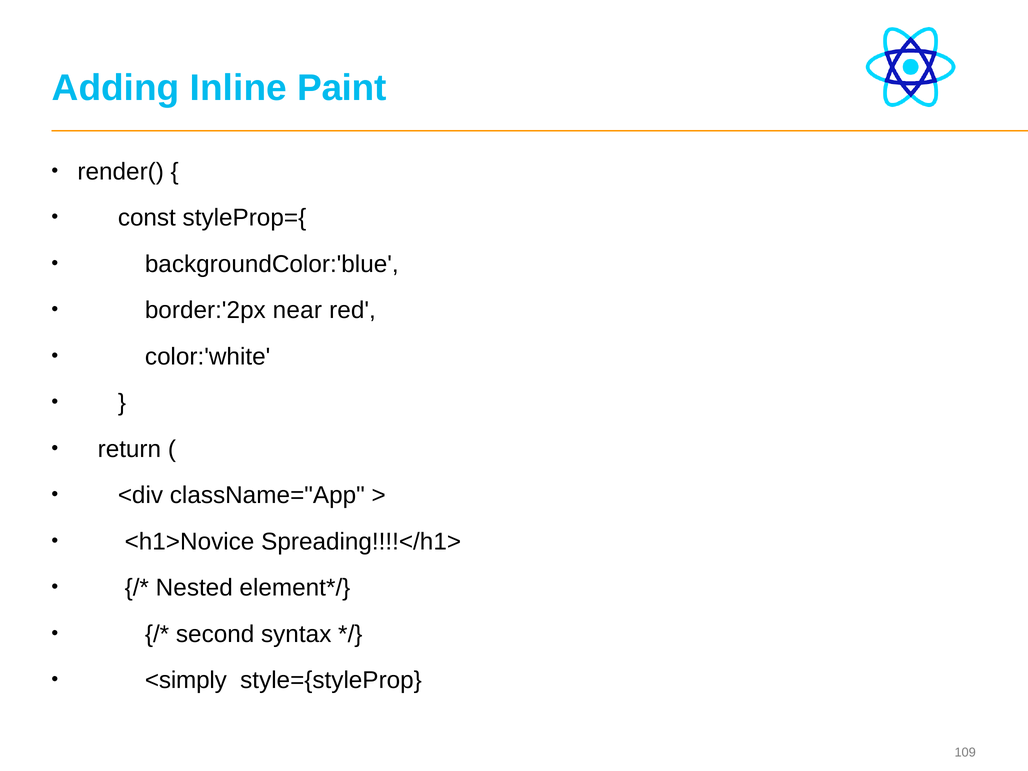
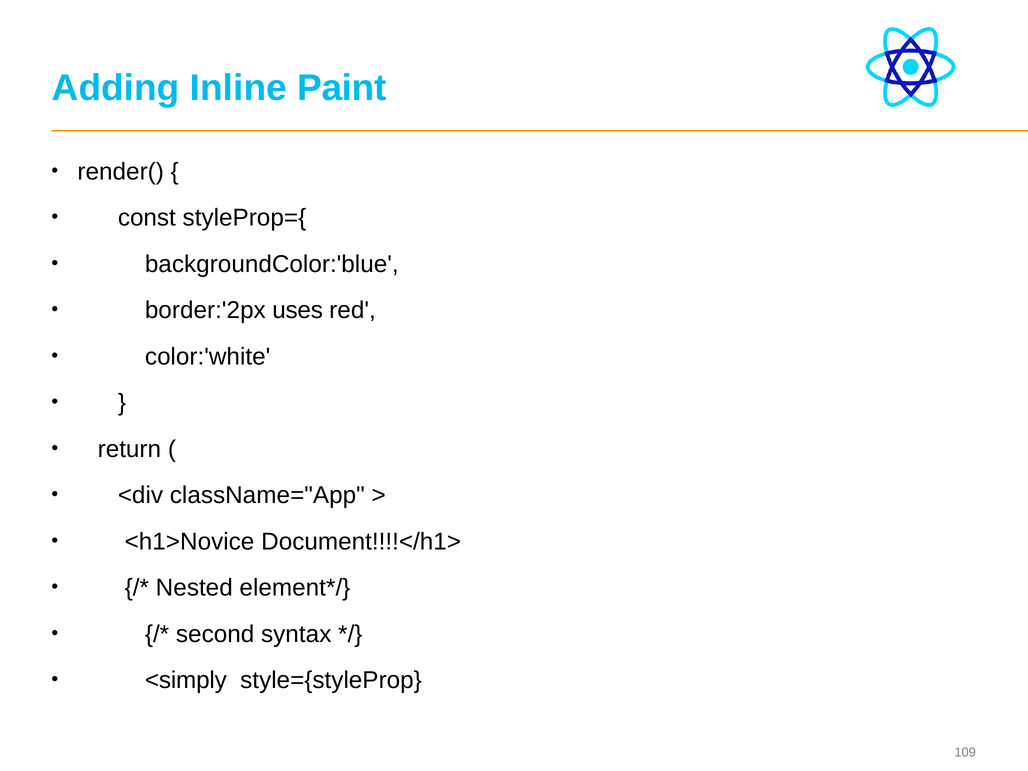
near: near -> uses
Spreading!!!!</h1>: Spreading!!!!</h1> -> Document!!!!</h1>
